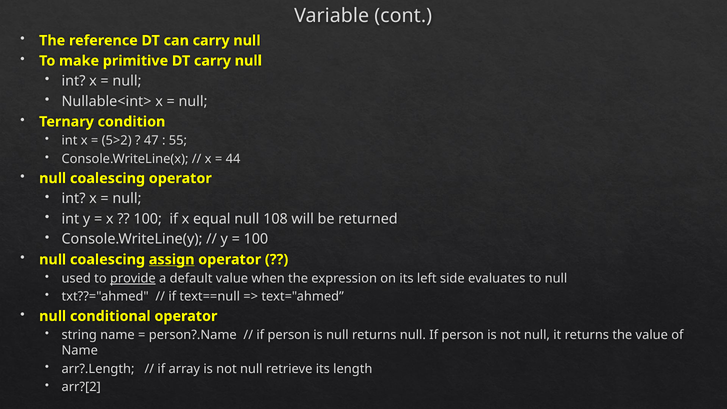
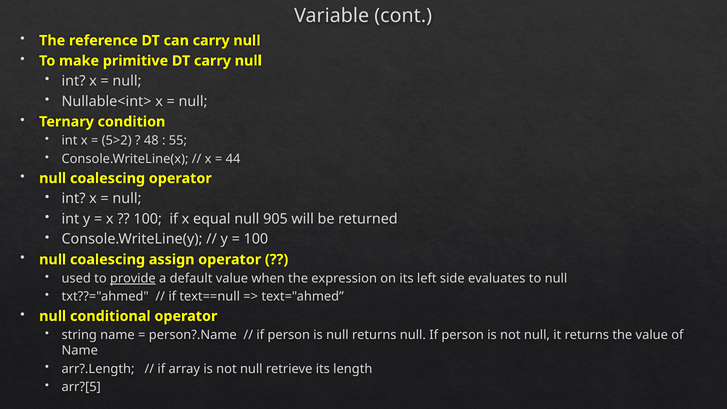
47: 47 -> 48
108: 108 -> 905
assign underline: present -> none
arr?[2: arr?[2 -> arr?[5
